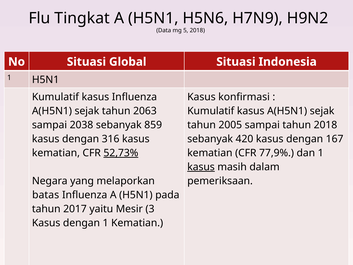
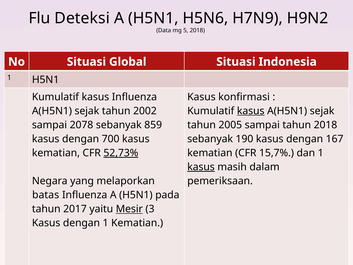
Tingkat: Tingkat -> Deteksi
2063: 2063 -> 2002
kasus at (251, 111) underline: none -> present
2038: 2038 -> 2078
316: 316 -> 700
420: 420 -> 190
77,9%: 77,9% -> 15,7%
Mesir underline: none -> present
